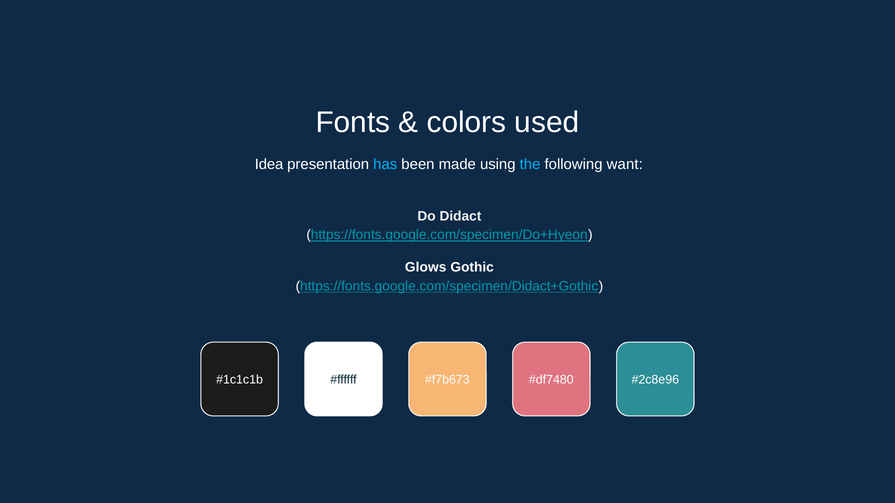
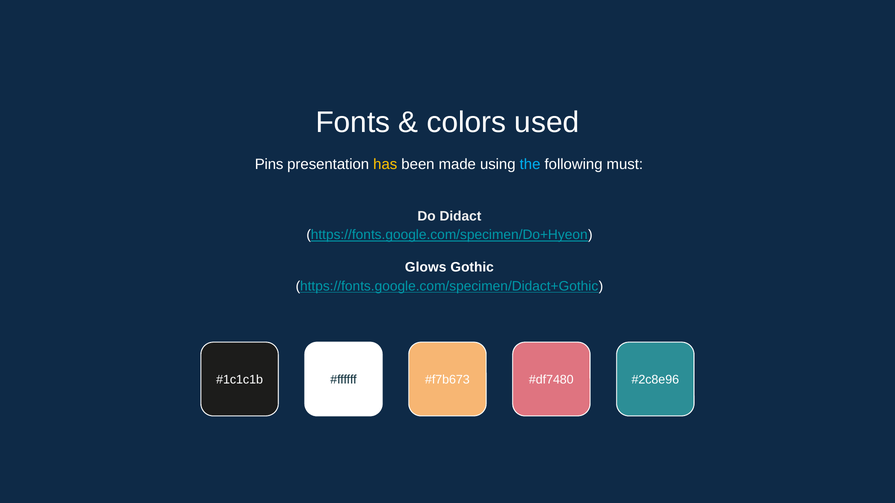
Idea: Idea -> Pins
has colour: light blue -> yellow
want: want -> must
